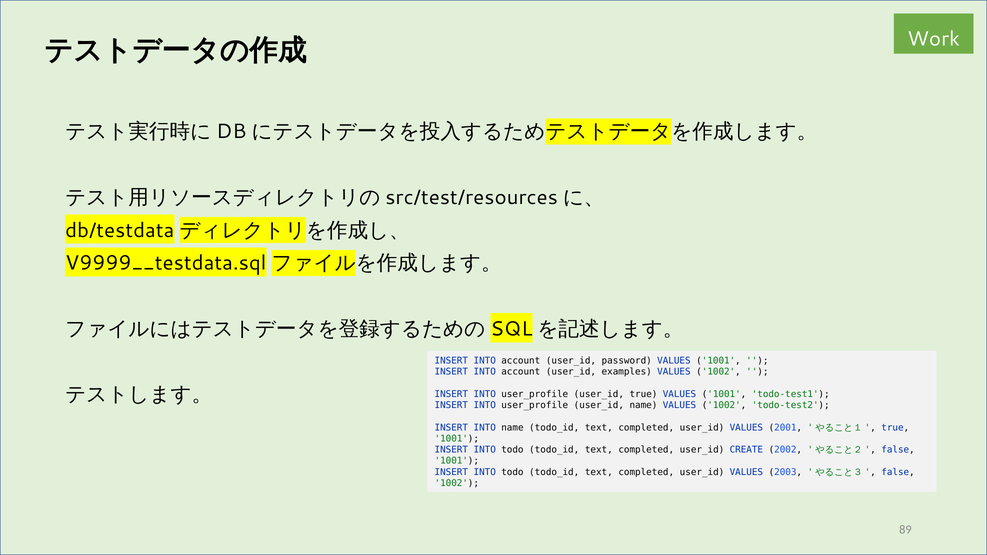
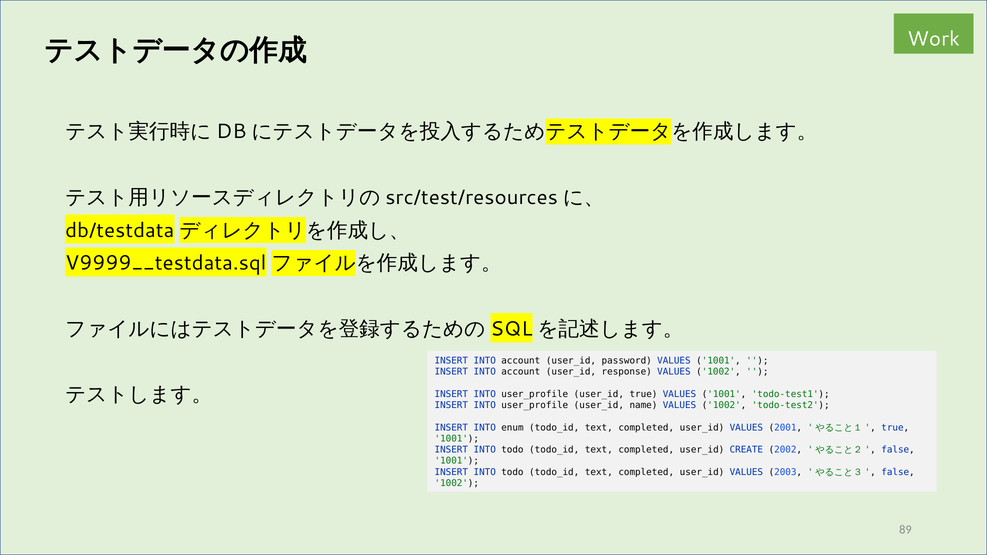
examples: examples -> response
INTO name: name -> enum
